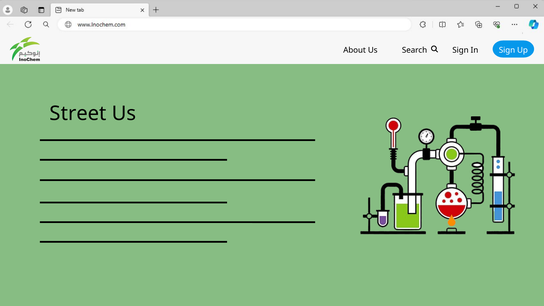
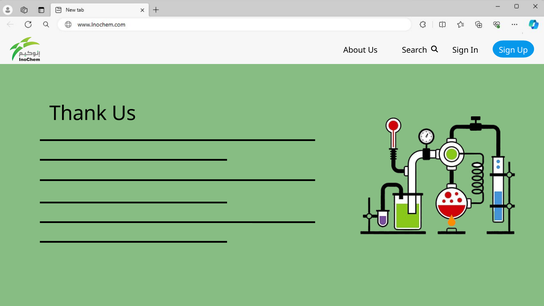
Street: Street -> Thank
